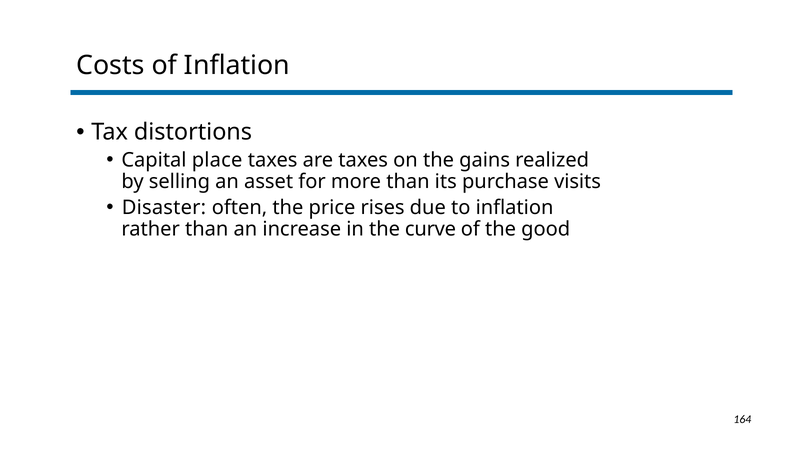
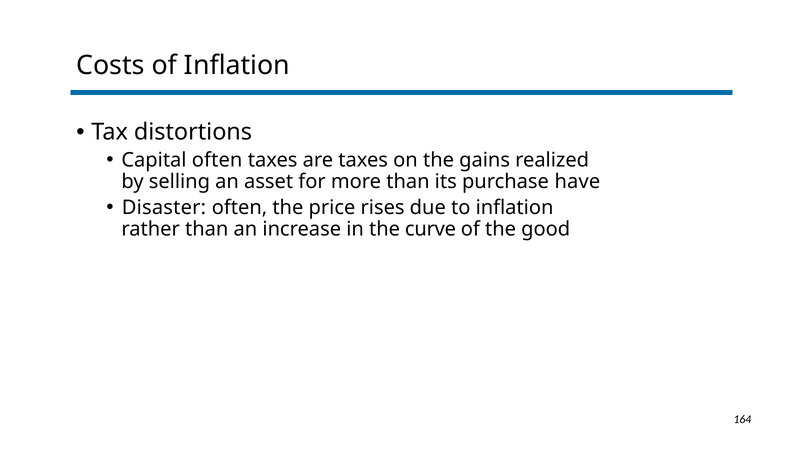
Capital place: place -> often
visits: visits -> have
